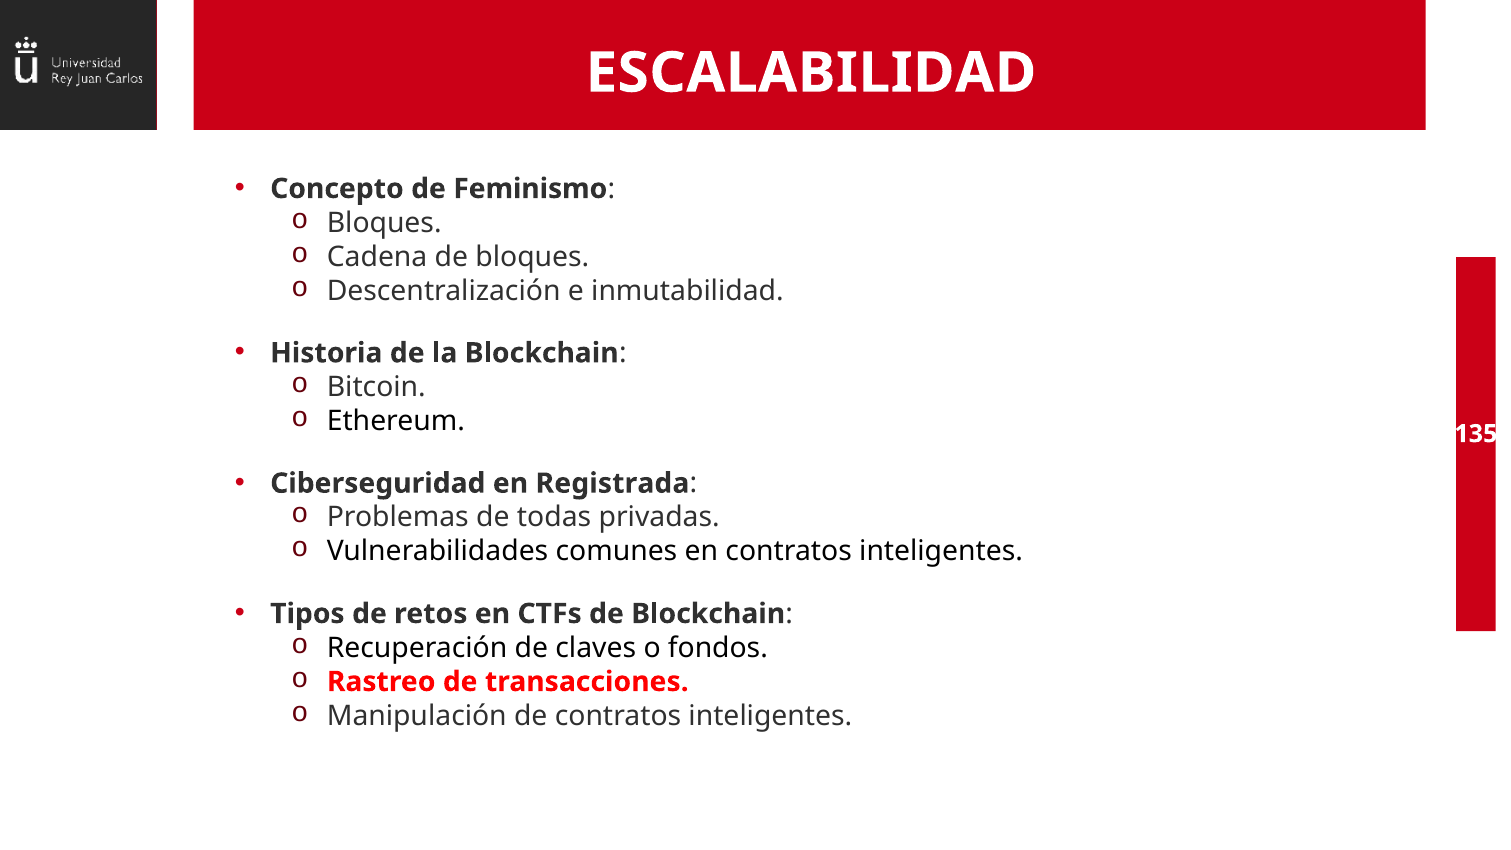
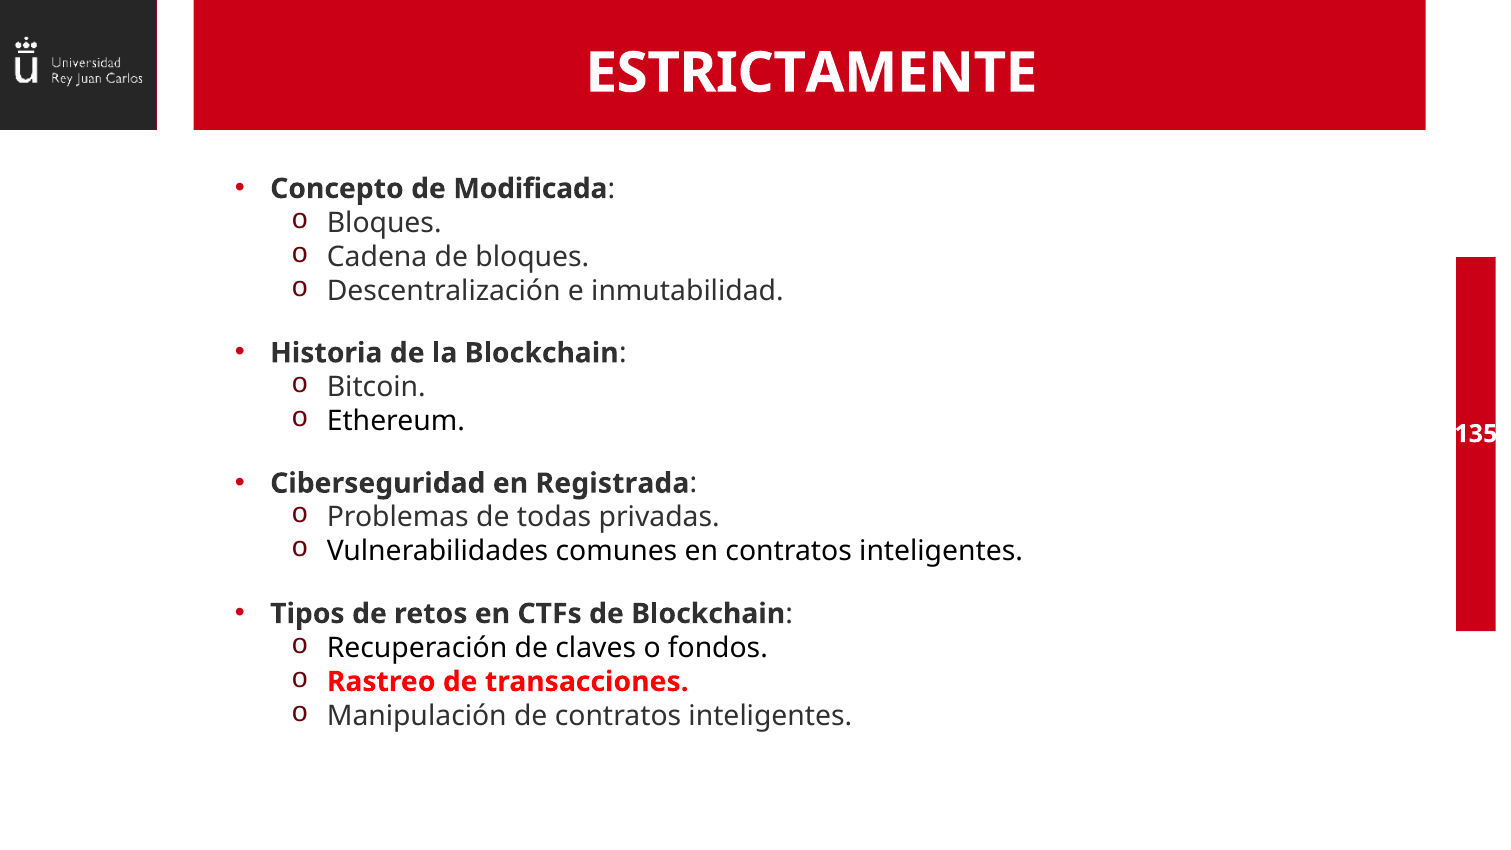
ESCALABILIDAD: ESCALABILIDAD -> ESTRICTAMENTE
Feminismo: Feminismo -> Modificada
